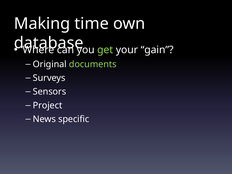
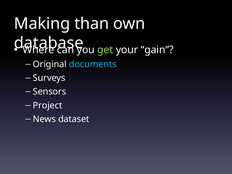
time: time -> than
documents colour: light green -> light blue
specific: specific -> dataset
